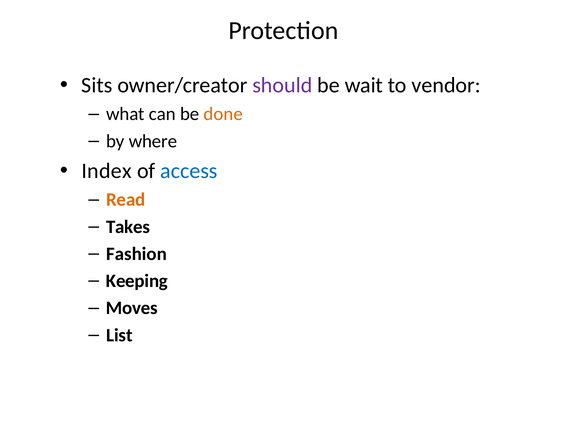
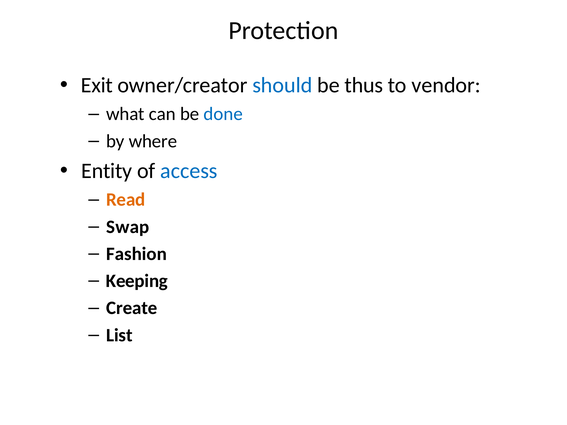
Sits: Sits -> Exit
should colour: purple -> blue
wait: wait -> thus
done colour: orange -> blue
Index: Index -> Entity
Takes: Takes -> Swap
Moves: Moves -> Create
